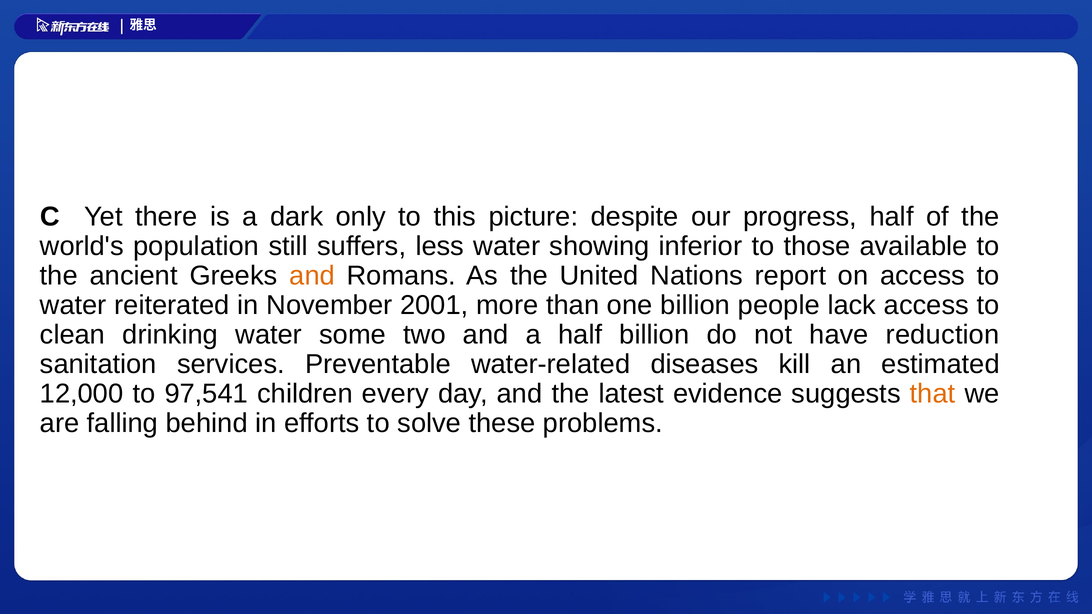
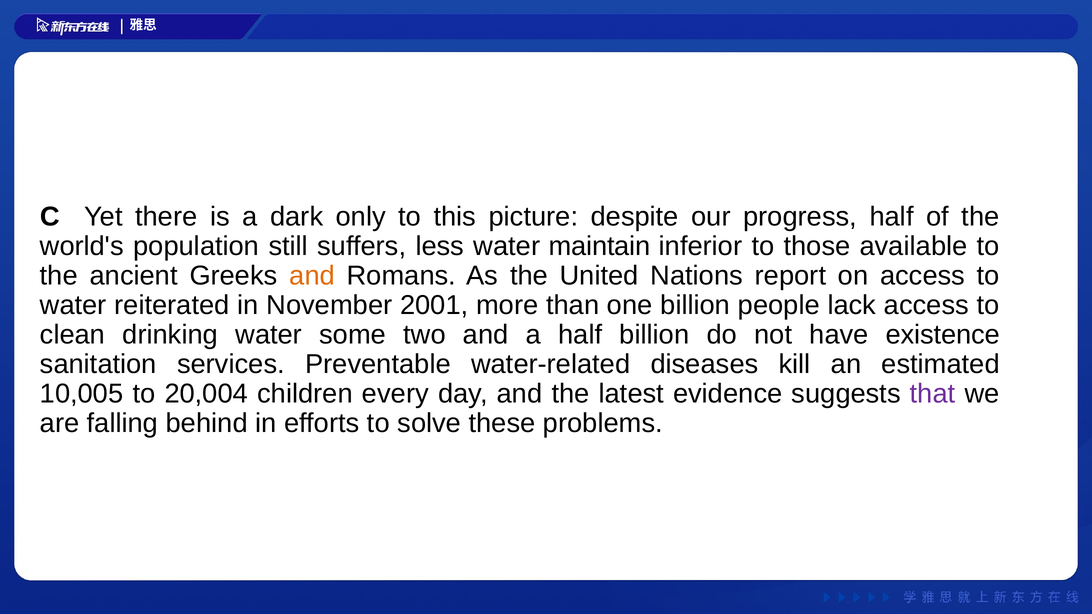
showing: showing -> maintain
reduction: reduction -> existence
12,000: 12,000 -> 10,005
97,541: 97,541 -> 20,004
that colour: orange -> purple
